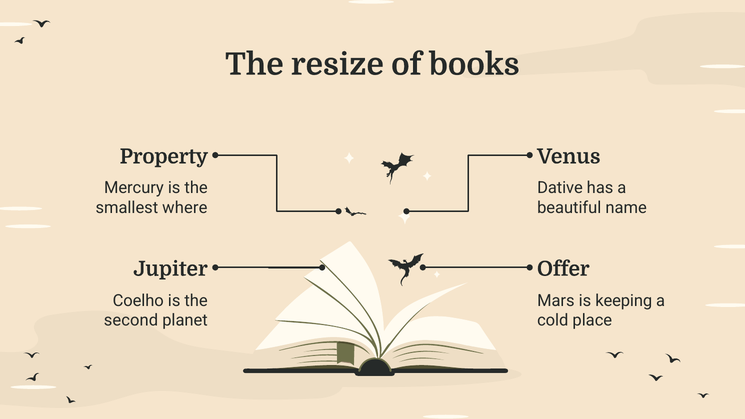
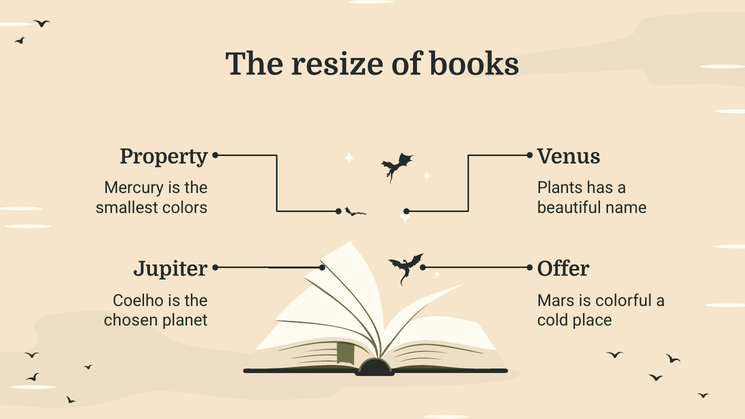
Dative: Dative -> Plants
where: where -> colors
keeping: keeping -> colorful
second: second -> chosen
